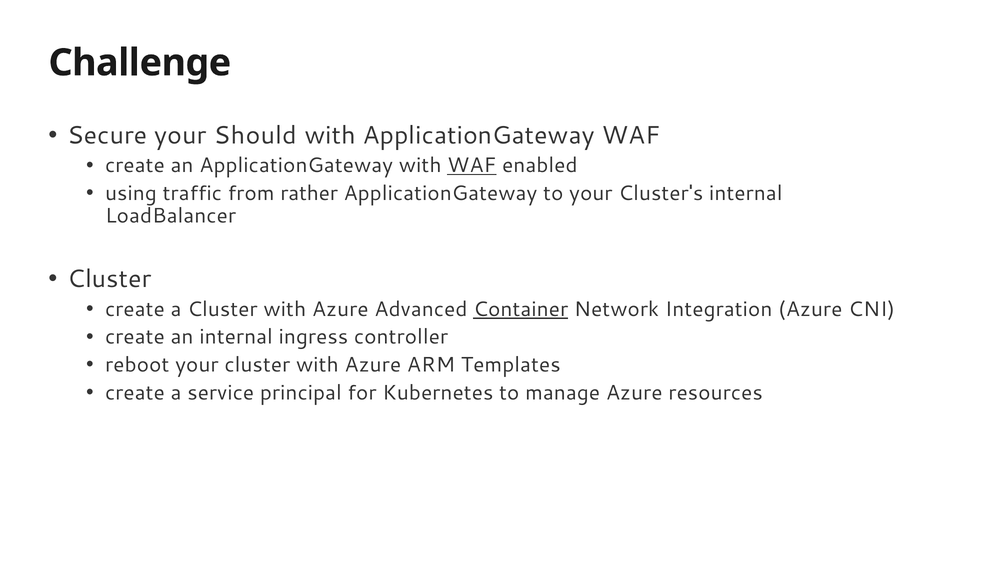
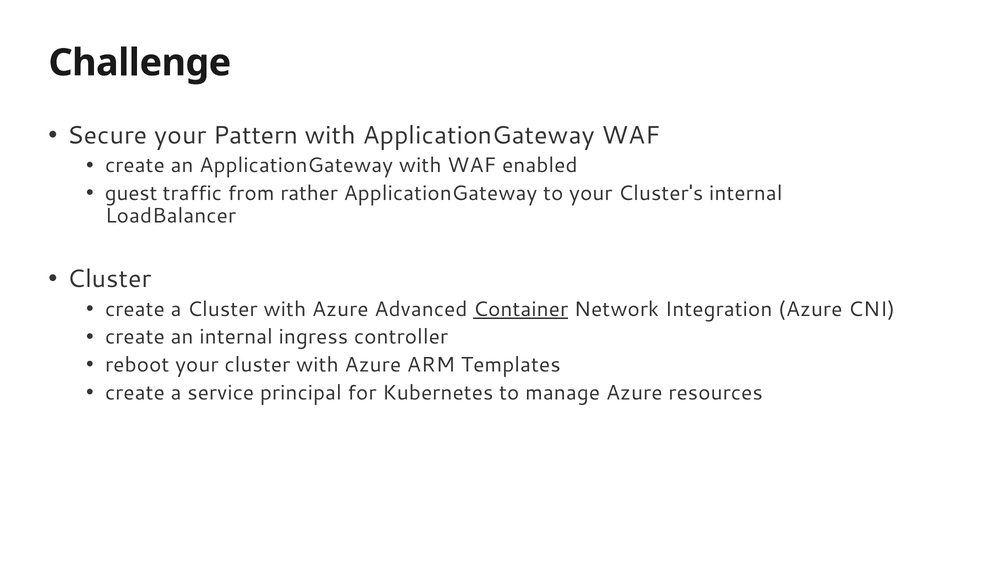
Should: Should -> Pattern
WAF at (472, 166) underline: present -> none
using: using -> guest
